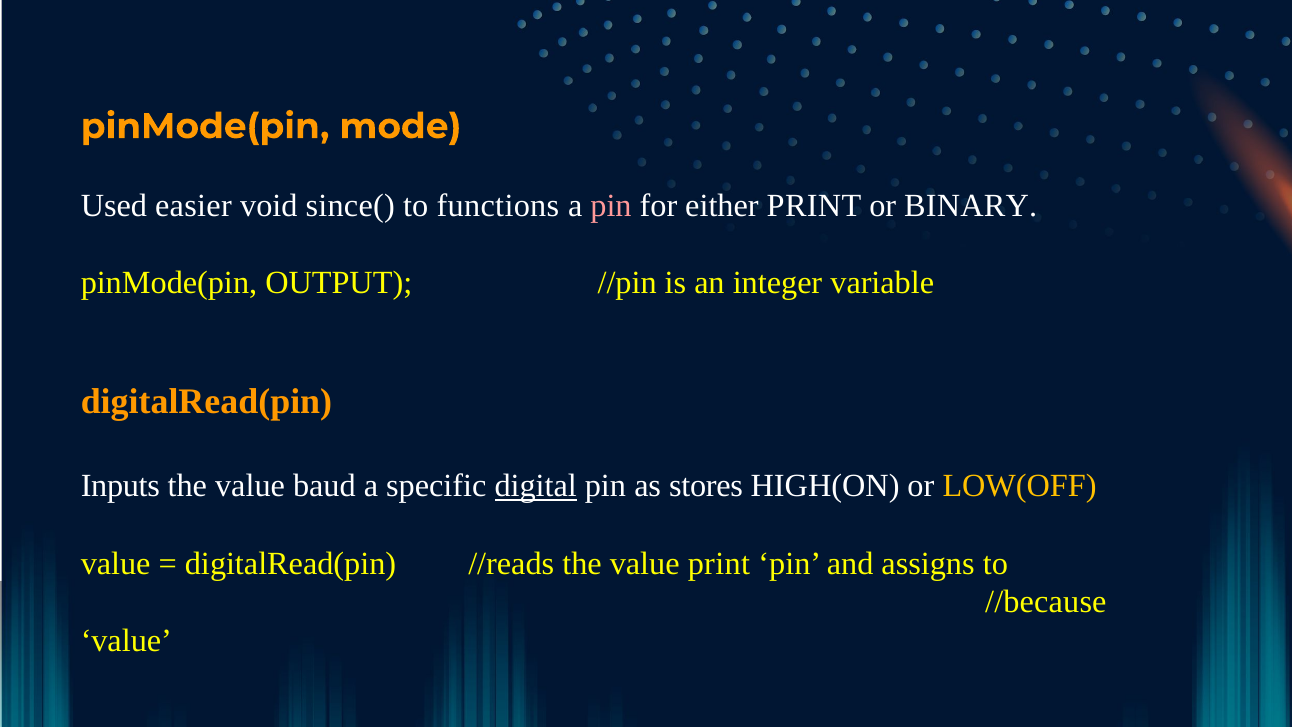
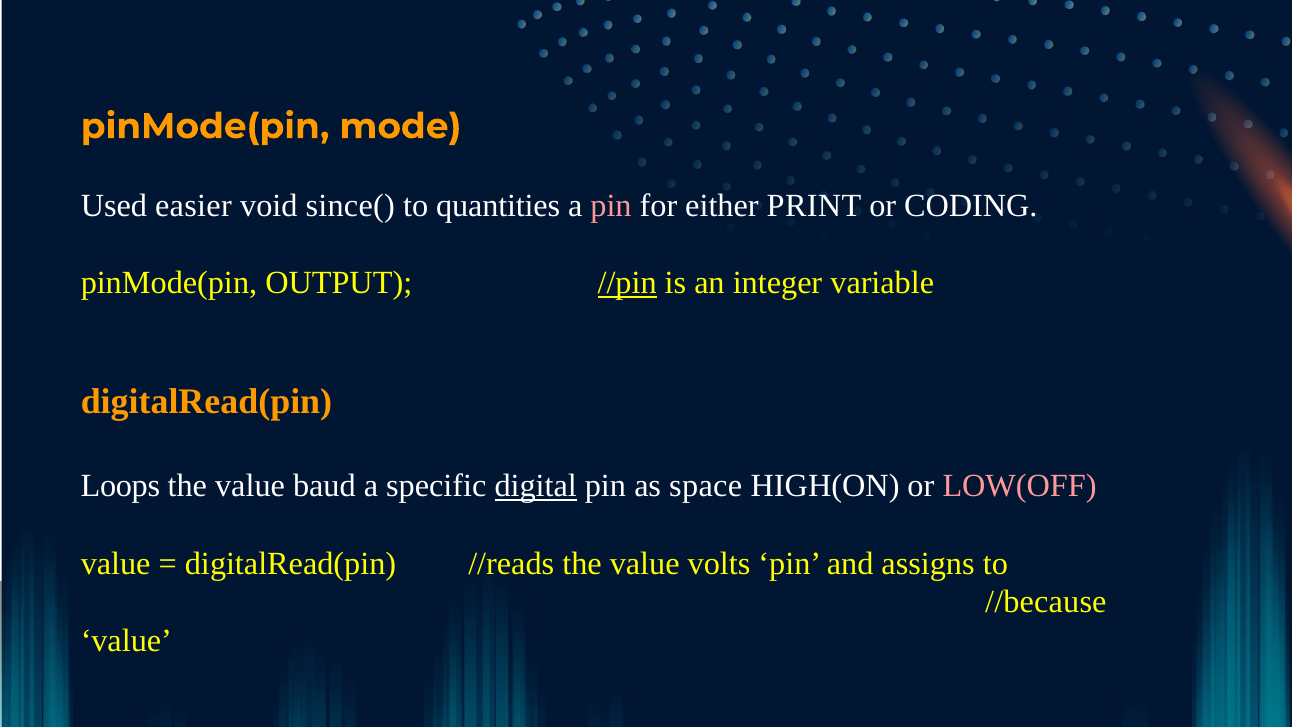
functions: functions -> quantities
BINARY: BINARY -> CODING
//pin underline: none -> present
Inputs: Inputs -> Loops
stores: stores -> space
LOW(OFF colour: yellow -> pink
value print: print -> volts
